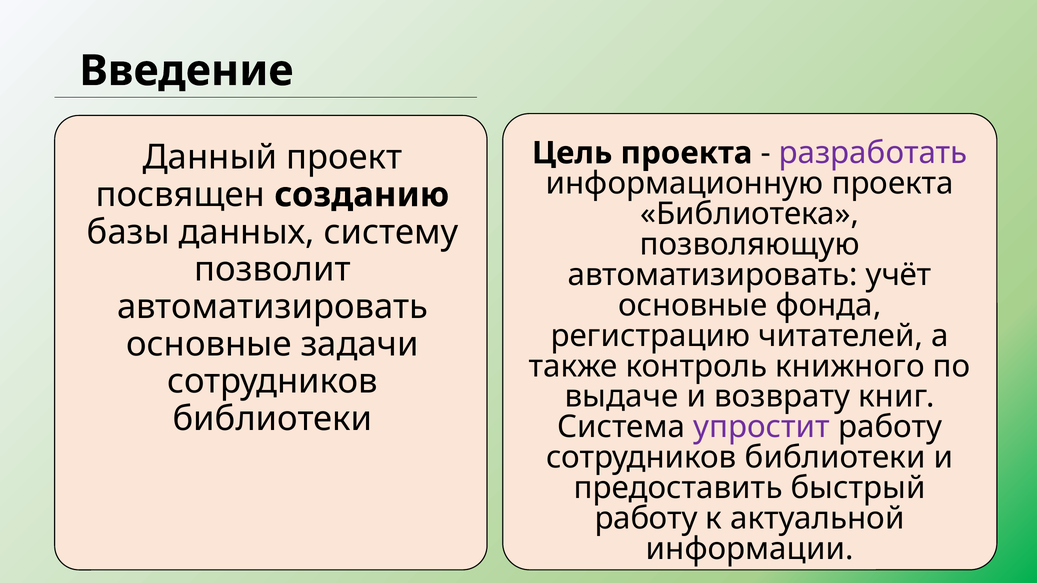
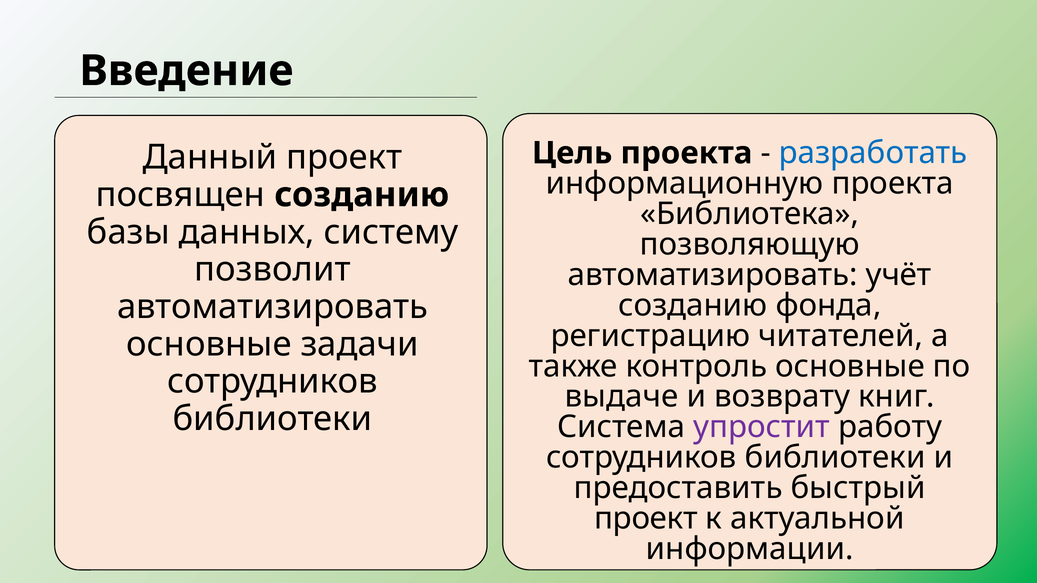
разработать colour: purple -> blue
основные at (693, 305): основные -> созданию
контроль книжного: книжного -> основные
работу at (646, 519): работу -> проект
